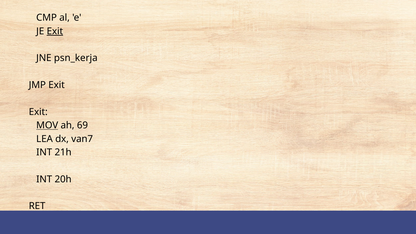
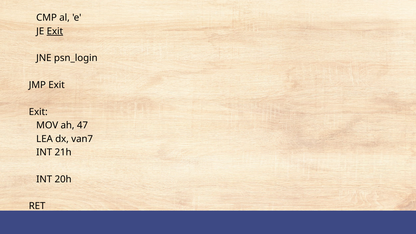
psn_kerja: psn_kerja -> psn_login
MOV underline: present -> none
69: 69 -> 47
